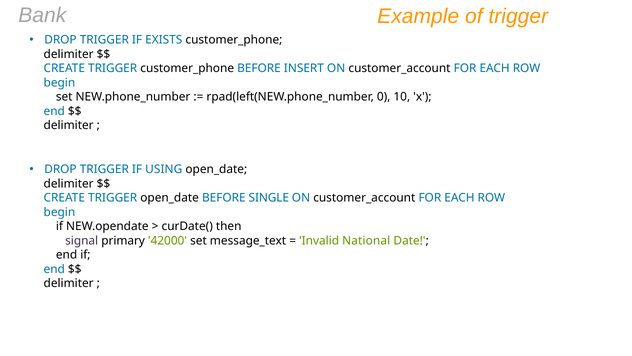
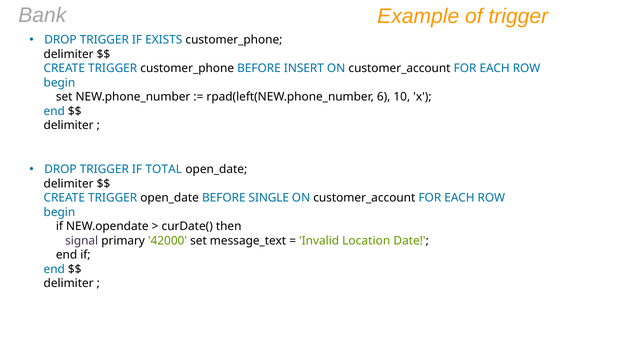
0: 0 -> 6
USING: USING -> TOTAL
National: National -> Location
